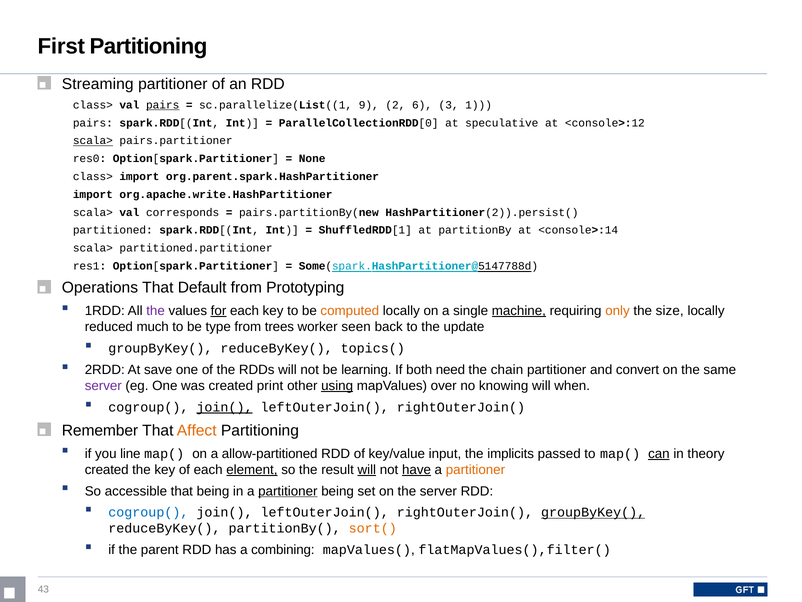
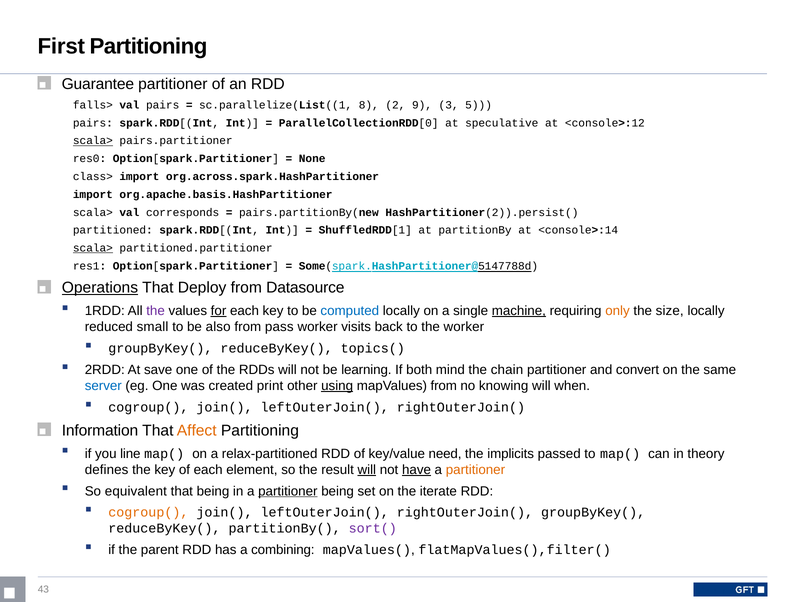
Streaming: Streaming -> Guarantee
class> at (93, 105): class> -> falls>
pairs at (163, 105) underline: present -> none
9: 9 -> 8
6: 6 -> 9
1: 1 -> 5
org.parent.spark.HashPartitioner: org.parent.spark.HashPartitioner -> org.across.spark.HashPartitioner
org.apache.write.HashPartitioner: org.apache.write.HashPartitioner -> org.apache.basis.HashPartitioner
scala> at (93, 248) underline: none -> present
Operations underline: none -> present
Default: Default -> Deploy
Prototyping: Prototyping -> Datasource
computed colour: orange -> blue
much: much -> small
type: type -> also
trees: trees -> pass
seen: seen -> visits
the update: update -> worker
need: need -> mind
server at (103, 385) colour: purple -> blue
mapValues over: over -> from
join( at (225, 407) underline: present -> none
Remember: Remember -> Information
allow-partitioned: allow-partitioned -> relax-partitioned
input: input -> need
can underline: present -> none
created at (107, 469): created -> defines
element underline: present -> none
accessible: accessible -> equivalent
the server: server -> iterate
cogroup( at (148, 512) colour: blue -> orange
groupByKey( at (593, 512) underline: present -> none
sort( colour: orange -> purple
